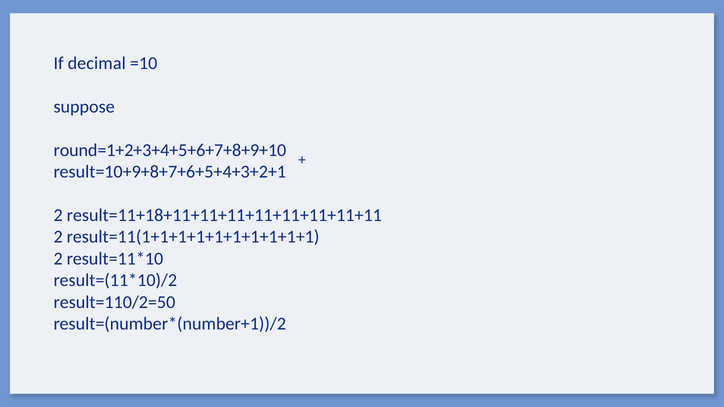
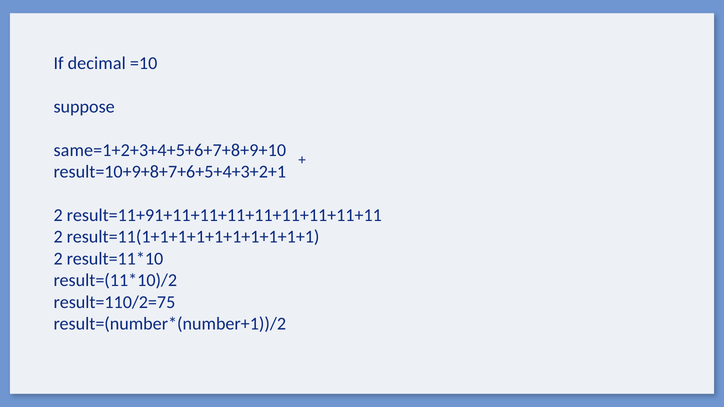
round=1+2+3+4+5+6+7+8+9+10: round=1+2+3+4+5+6+7+8+9+10 -> same=1+2+3+4+5+6+7+8+9+10
result=11+18+11+11+11+11+11+11+11+11: result=11+18+11+11+11+11+11+11+11+11 -> result=11+91+11+11+11+11+11+11+11+11
result=110/2=50: result=110/2=50 -> result=110/2=75
